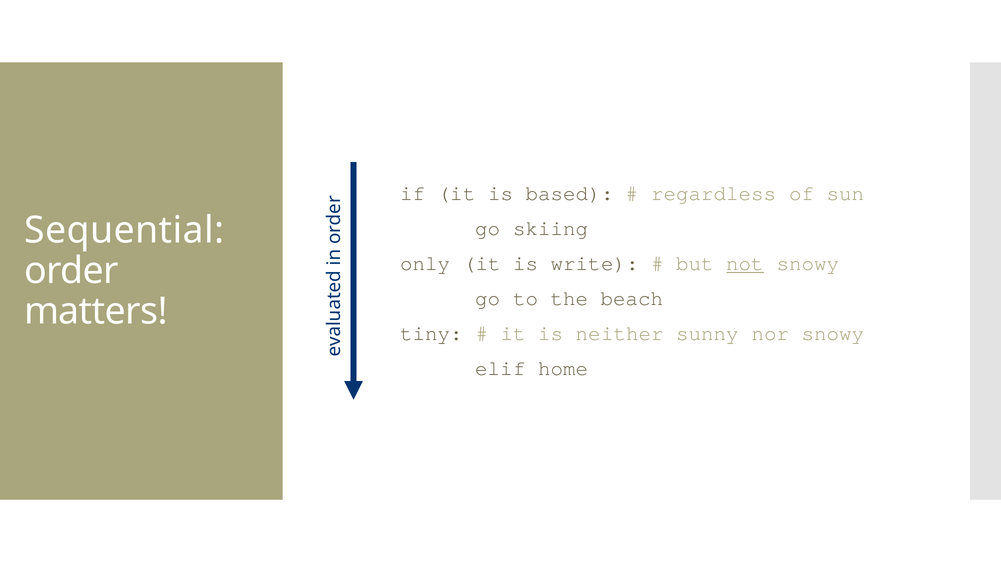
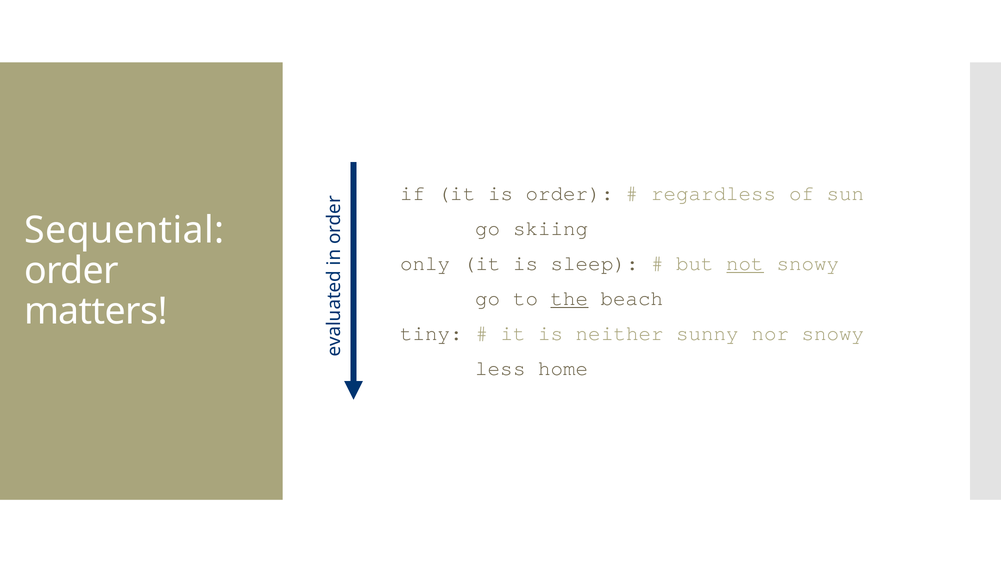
is based: based -> order
write: write -> sleep
the underline: none -> present
elif: elif -> less
